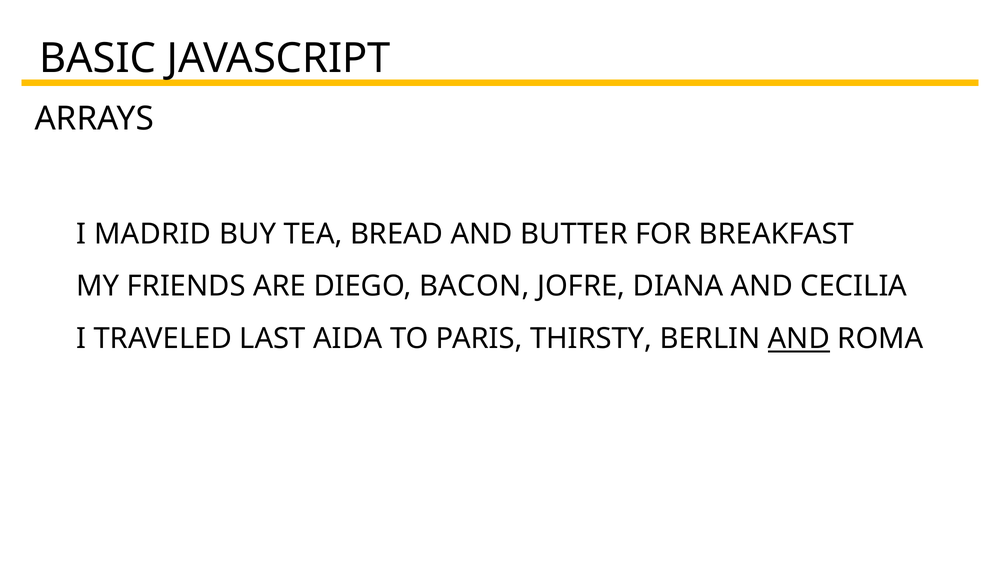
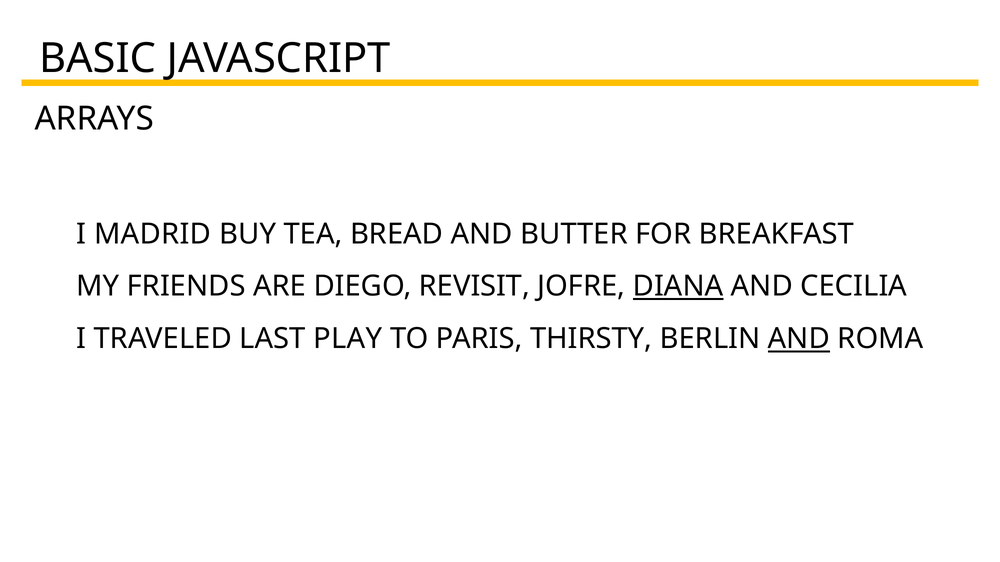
BACON: BACON -> REVISIT
DIANA underline: none -> present
AIDA: AIDA -> PLAY
